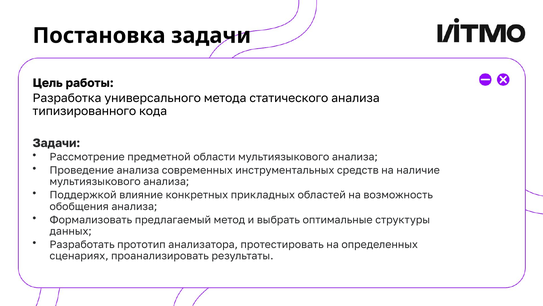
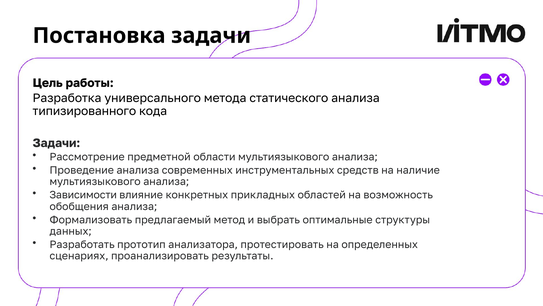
Поддержкой: Поддержкой -> Зависимости
